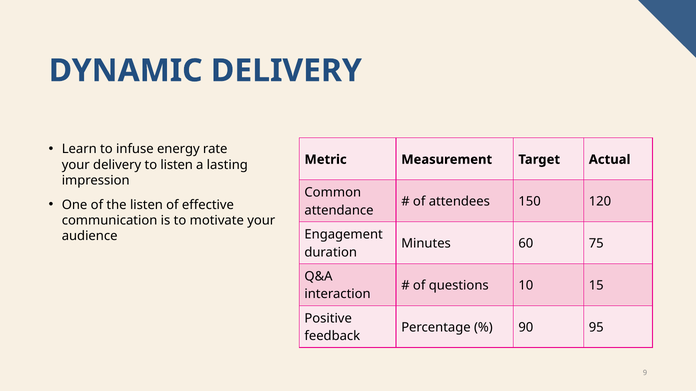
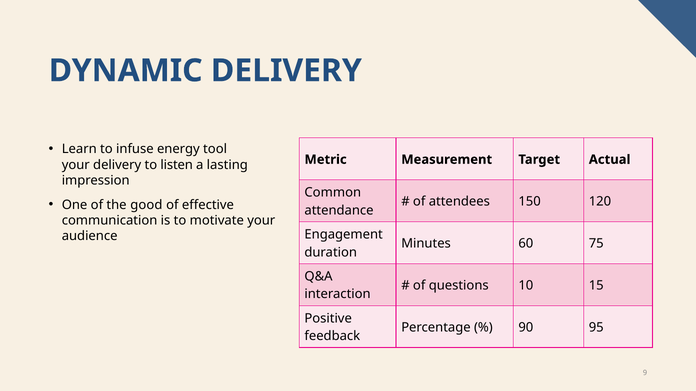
rate: rate -> tool
the listen: listen -> good
